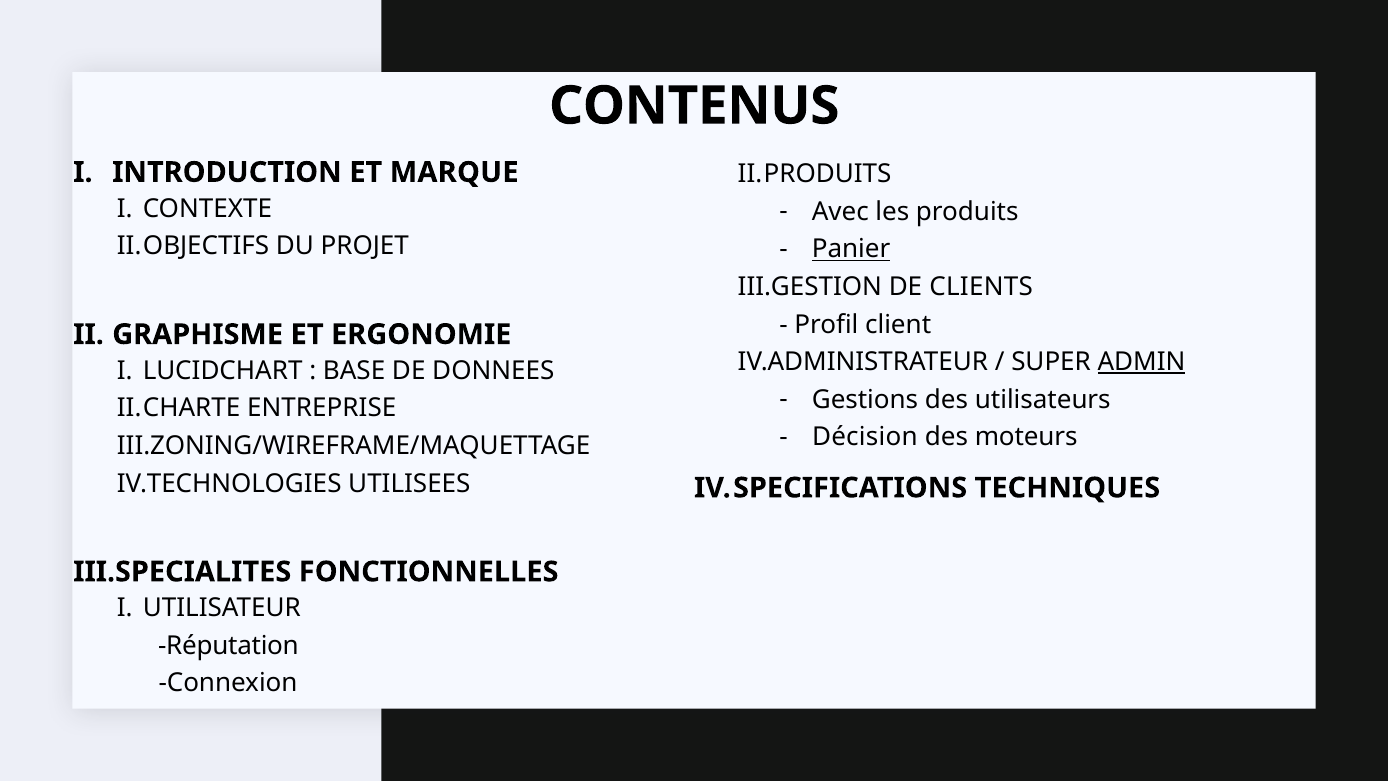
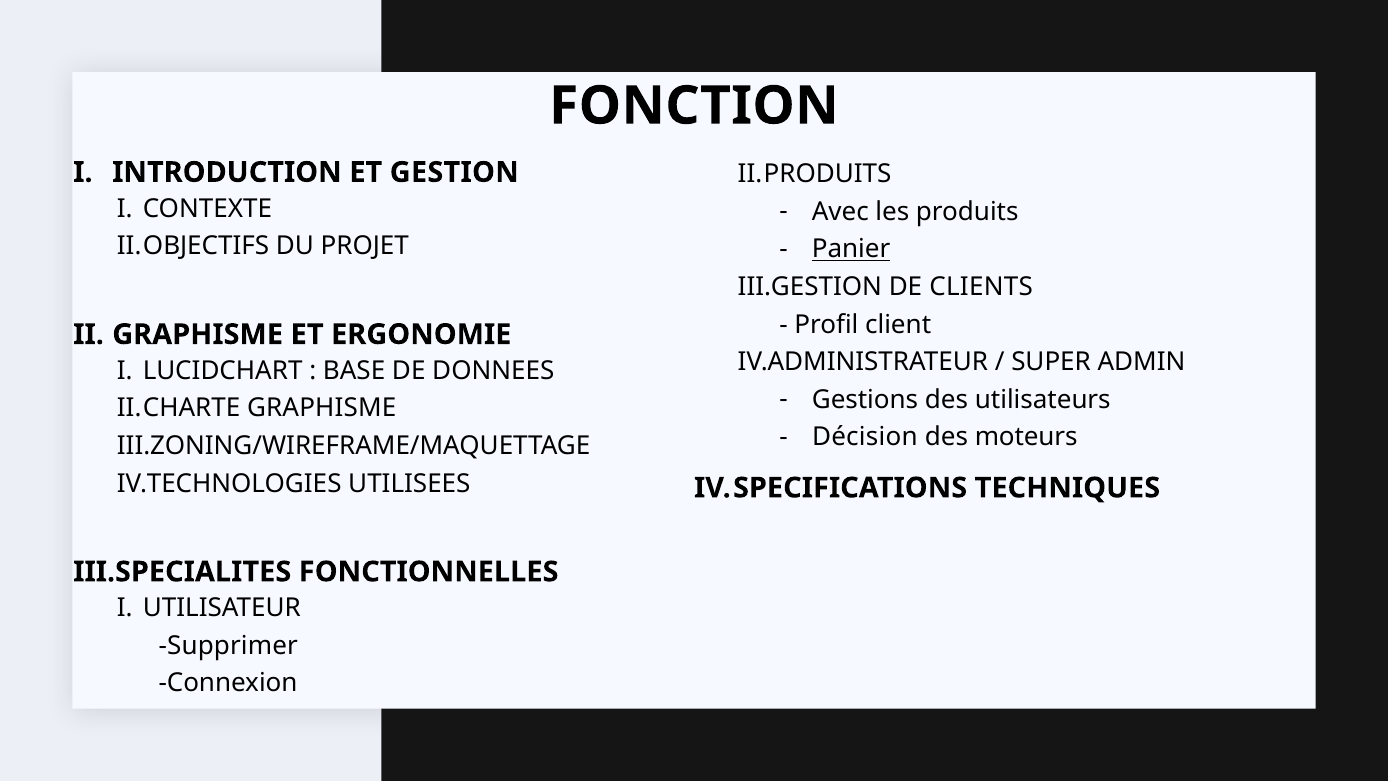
CONTENUS: CONTENUS -> FONCTION
MARQUE: MARQUE -> GESTION
ADMIN underline: present -> none
ENTREPRISE at (322, 408): ENTREPRISE -> GRAPHISME
Réputation: Réputation -> Supprimer
